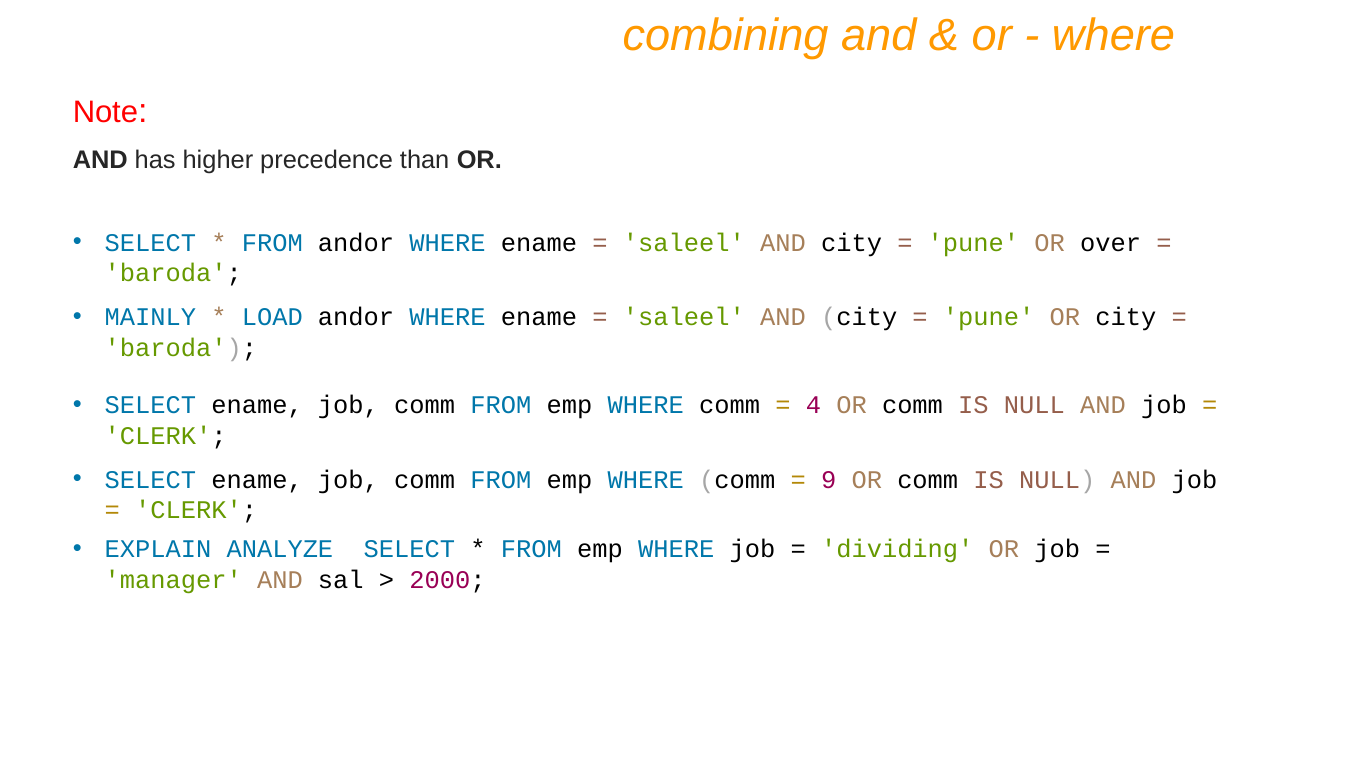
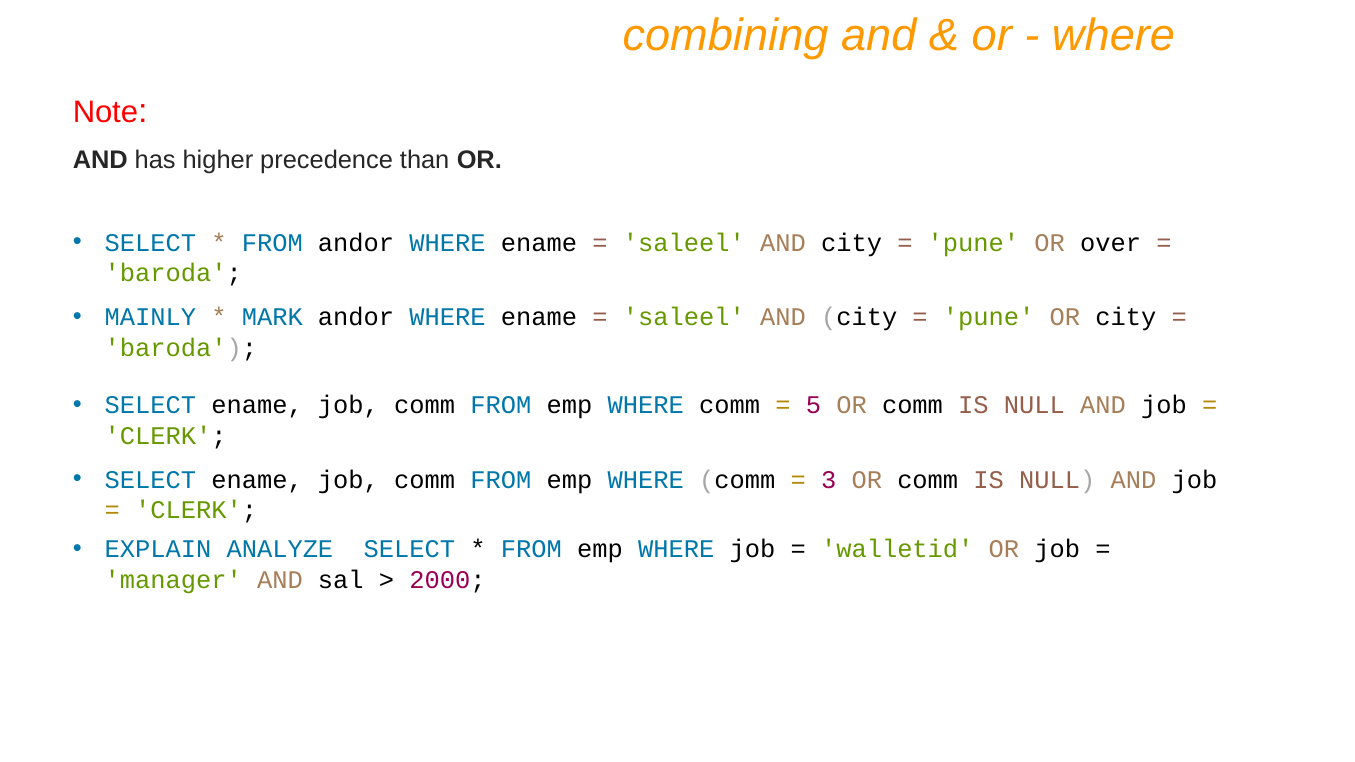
LOAD: LOAD -> MARK
4: 4 -> 5
9: 9 -> 3
dividing: dividing -> walletid
